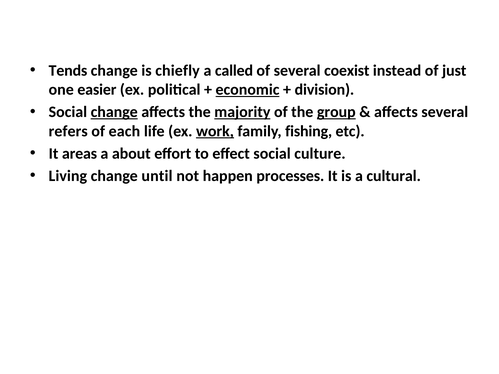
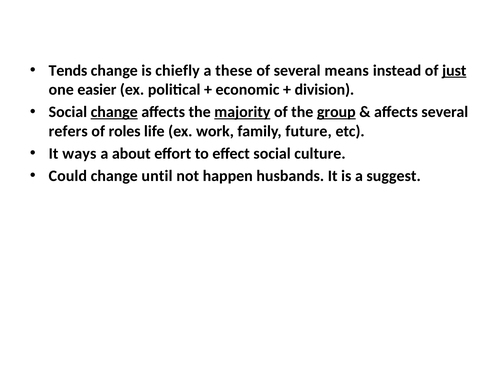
called: called -> these
coexist: coexist -> means
just underline: none -> present
economic underline: present -> none
each: each -> roles
work underline: present -> none
fishing: fishing -> future
areas: areas -> ways
Living: Living -> Could
processes: processes -> husbands
cultural: cultural -> suggest
